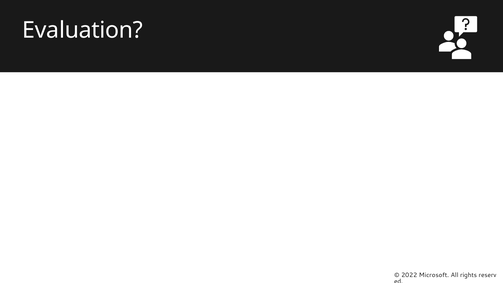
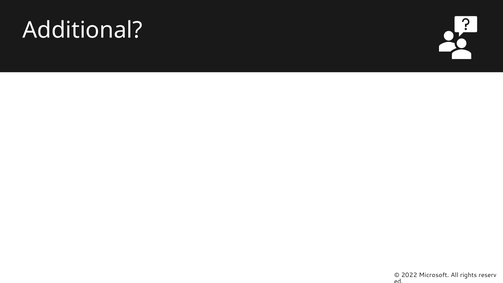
Evaluation: Evaluation -> Additional
